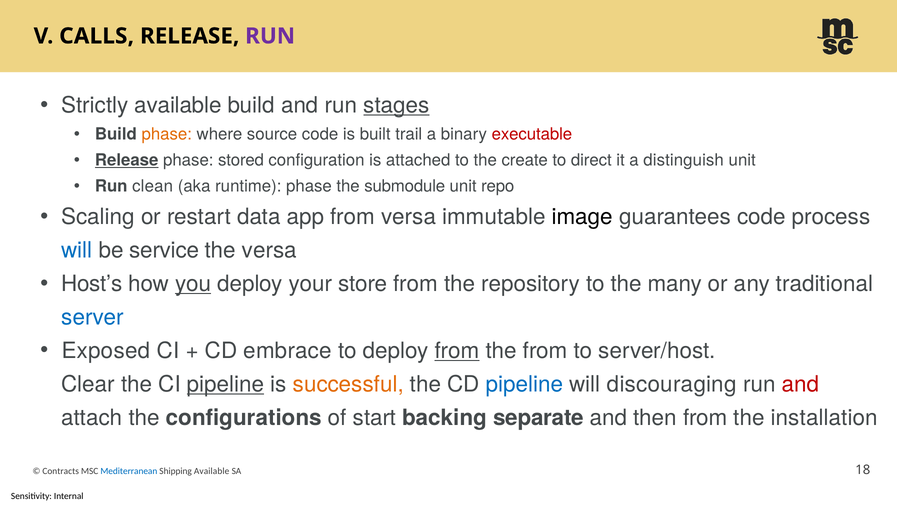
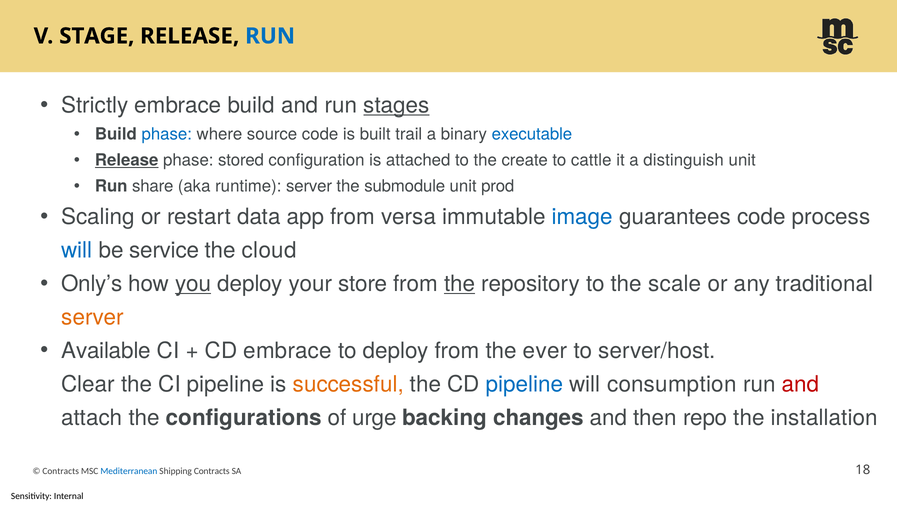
CALLS: CALLS -> STAGE
RUN at (270, 36) colour: purple -> blue
Strictly available: available -> embrace
phase at (167, 134) colour: orange -> blue
executable colour: red -> blue
direct: direct -> cattle
clean: clean -> share
runtime phase: phase -> server
repo: repo -> prod
image colour: black -> blue
the versa: versa -> cloud
Host’s: Host’s -> Only’s
the at (460, 284) underline: none -> present
many: many -> scale
server at (93, 317) colour: blue -> orange
Exposed: Exposed -> Available
from at (457, 351) underline: present -> none
the from: from -> ever
pipeline at (226, 384) underline: present -> none
discouraging: discouraging -> consumption
start: start -> urge
separate: separate -> changes
then from: from -> repo
Shipping Available: Available -> Contracts
